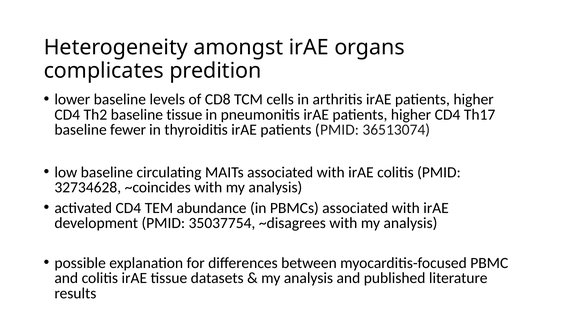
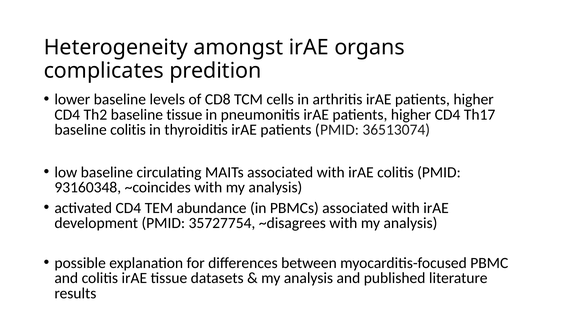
baseline fewer: fewer -> colitis
32734628: 32734628 -> 93160348
35037754: 35037754 -> 35727754
